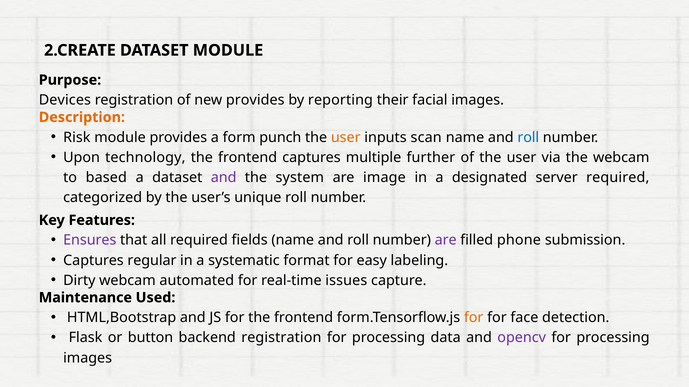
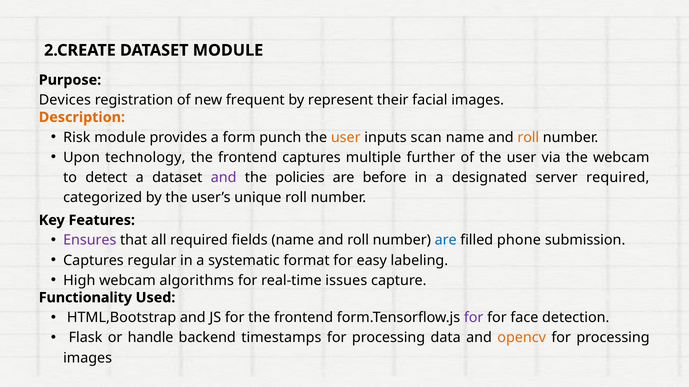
new provides: provides -> frequent
reporting: reporting -> represent
roll at (528, 138) colour: blue -> orange
based: based -> detect
system: system -> policies
image: image -> before
are at (446, 241) colour: purple -> blue
Dirty: Dirty -> High
automated: automated -> algorithms
Maintenance: Maintenance -> Functionality
for at (474, 318) colour: orange -> purple
button: button -> handle
backend registration: registration -> timestamps
opencv colour: purple -> orange
